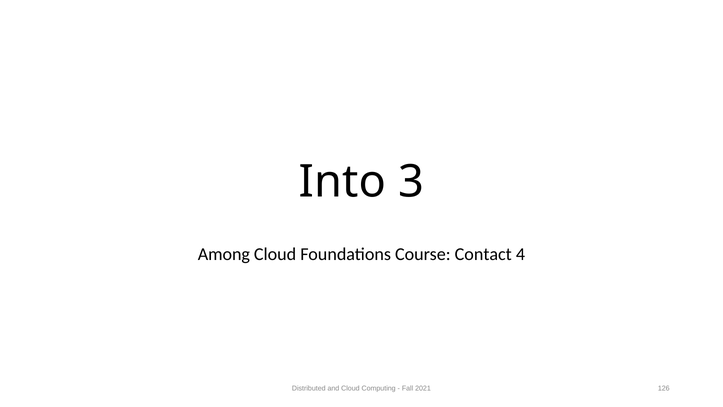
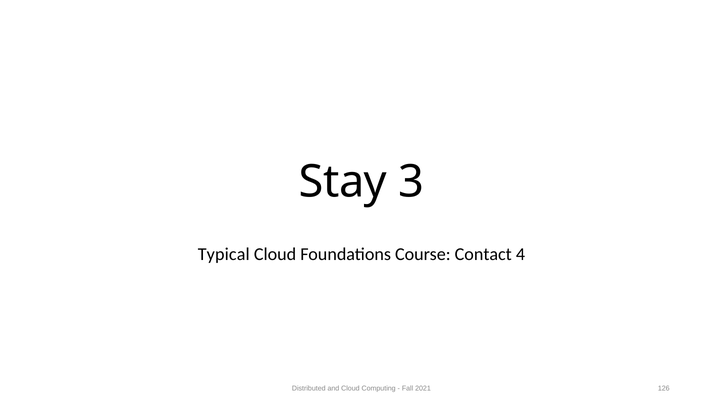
Into: Into -> Stay
Among: Among -> Typical
